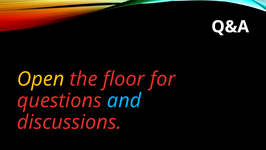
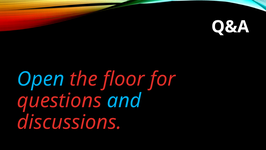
Open colour: yellow -> light blue
